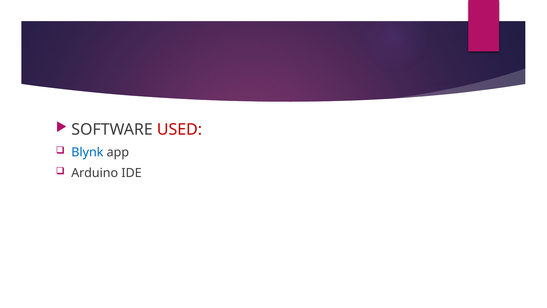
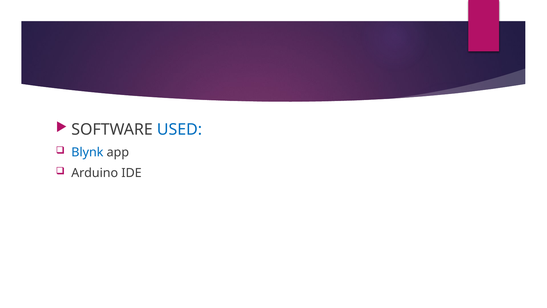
USED colour: red -> blue
